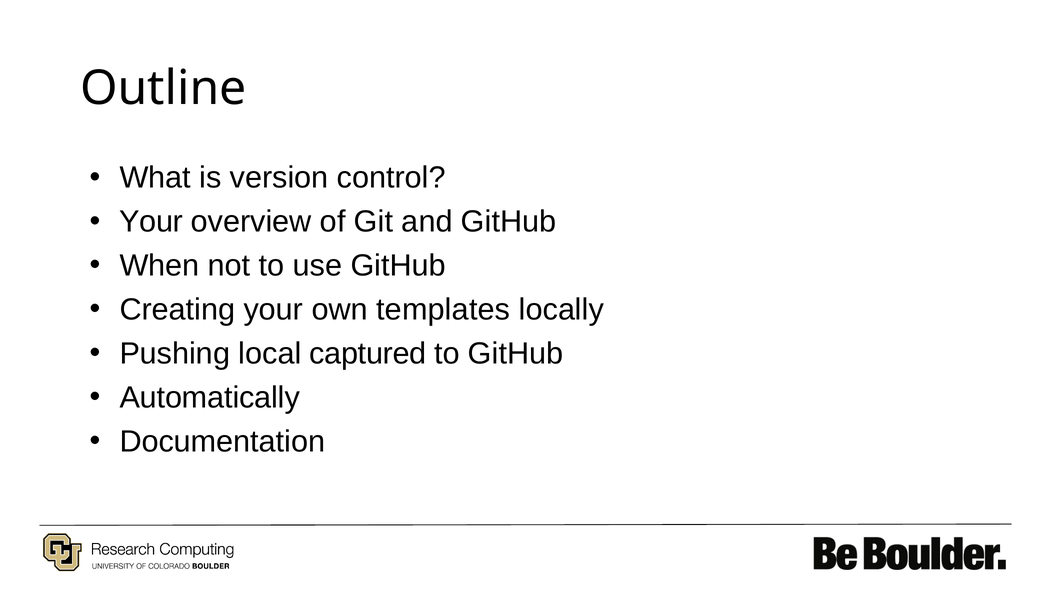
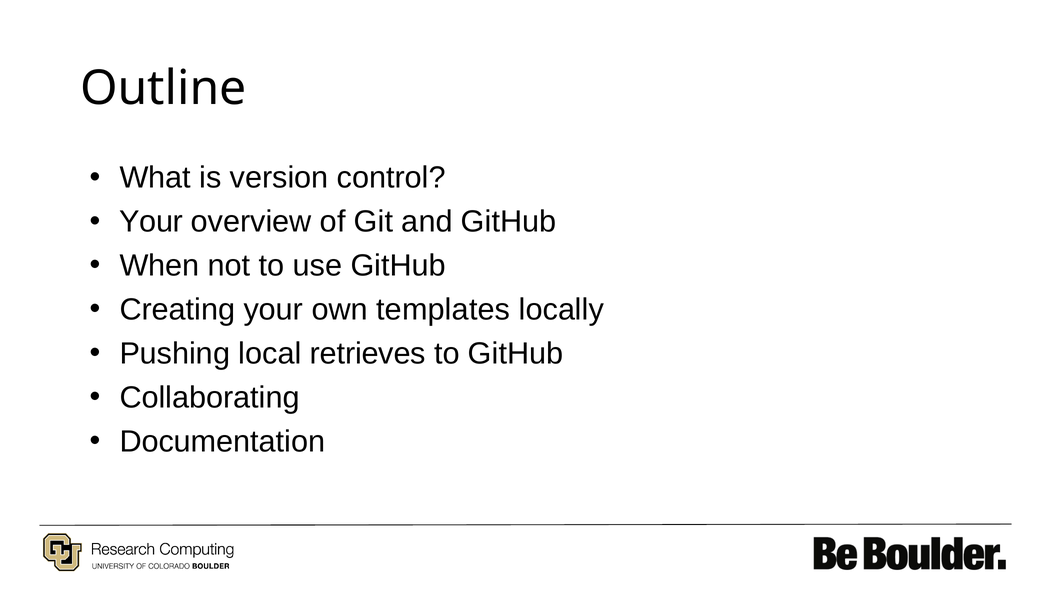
captured: captured -> retrieves
Automatically: Automatically -> Collaborating
